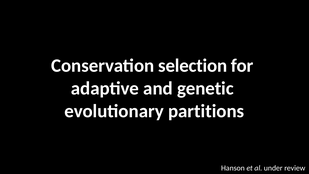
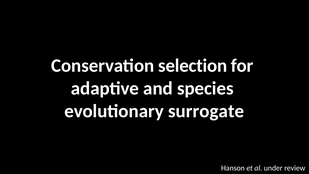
genetic: genetic -> species
partitions: partitions -> surrogate
